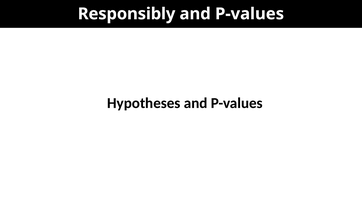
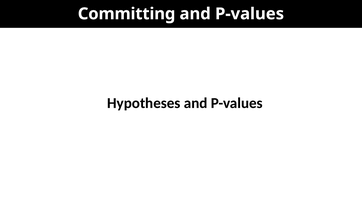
Responsibly: Responsibly -> Committing
